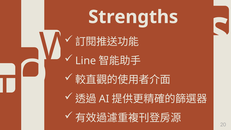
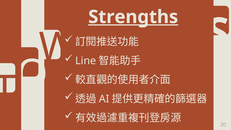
Strengths underline: none -> present
